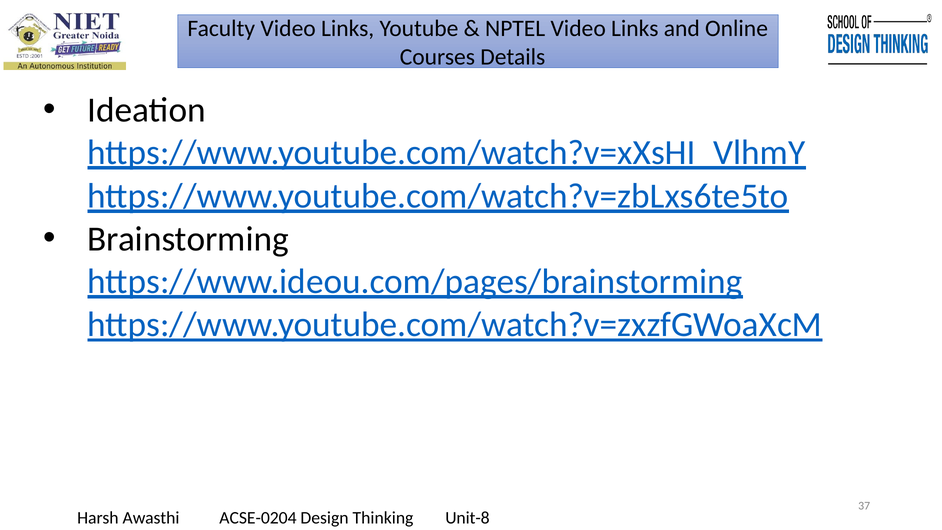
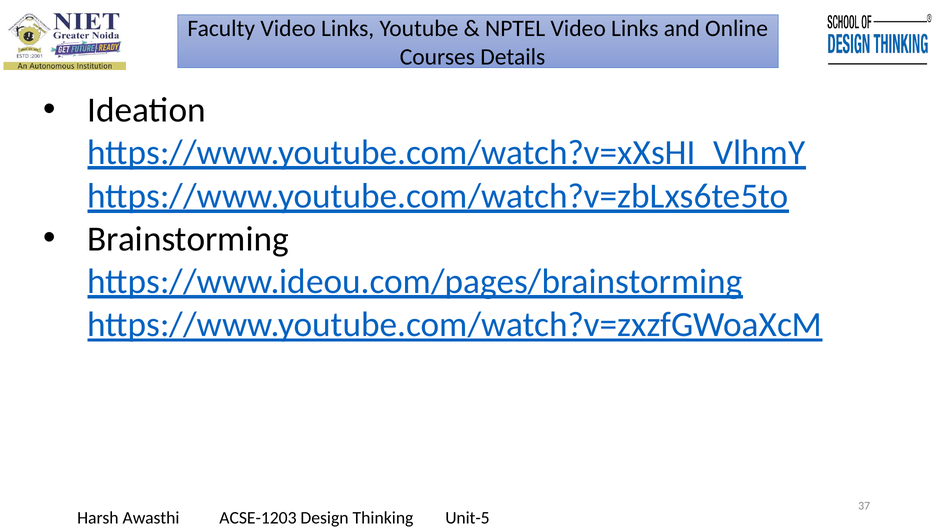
ACSE-0204: ACSE-0204 -> ACSE-1203
Unit-8: Unit-8 -> Unit-5
